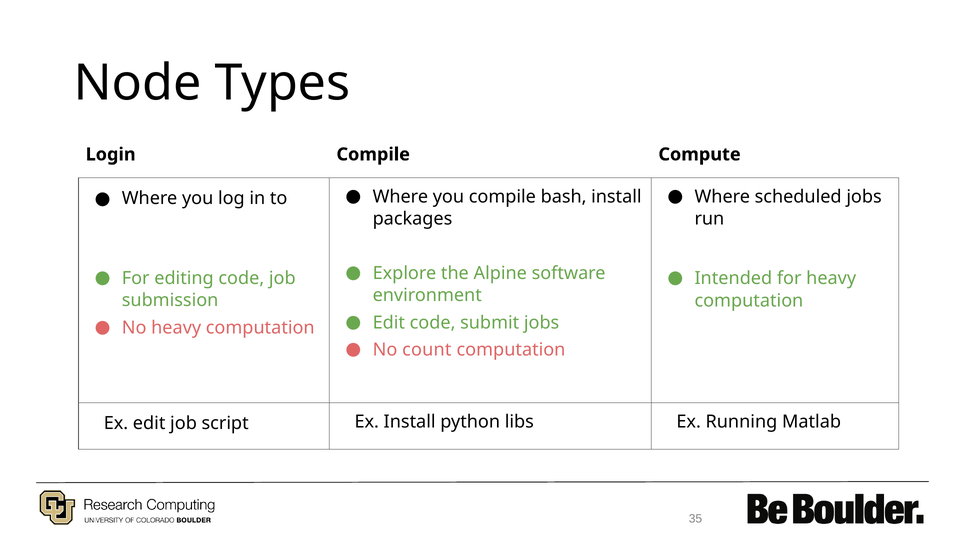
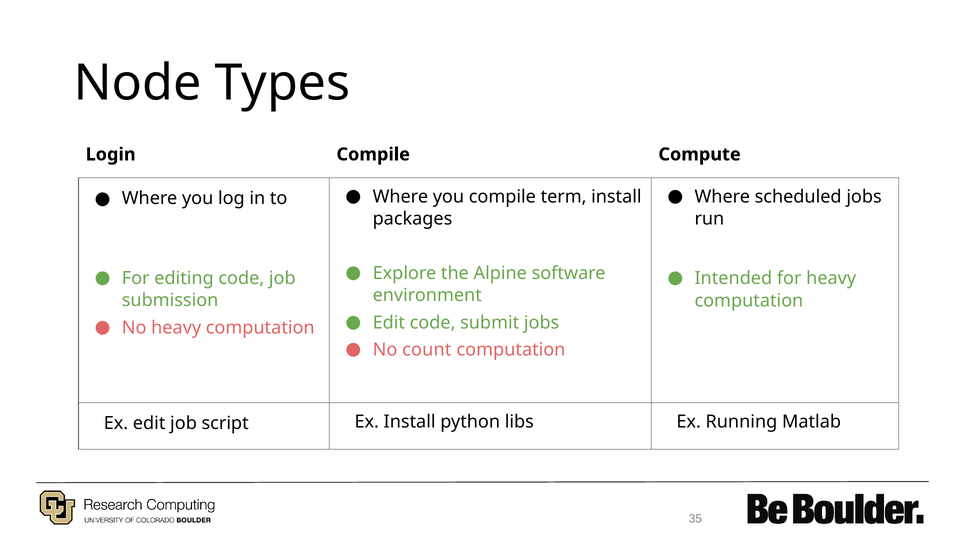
bash: bash -> term
